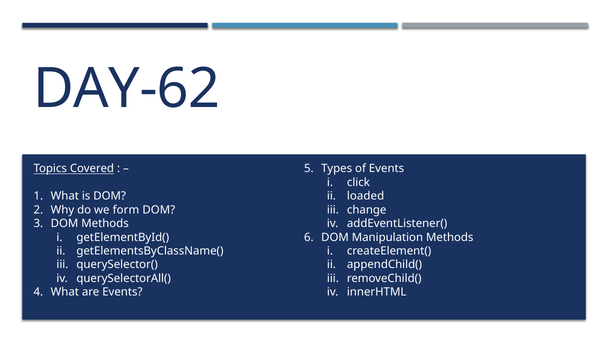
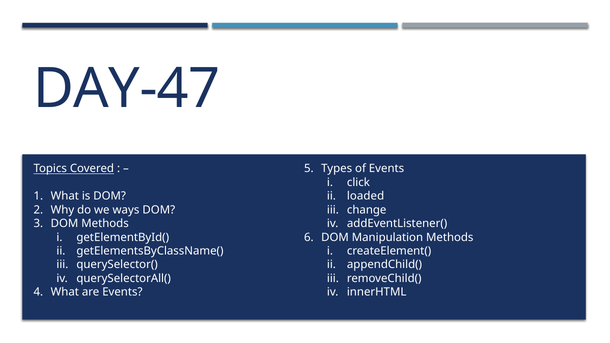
DAY-62: DAY-62 -> DAY-47
form: form -> ways
